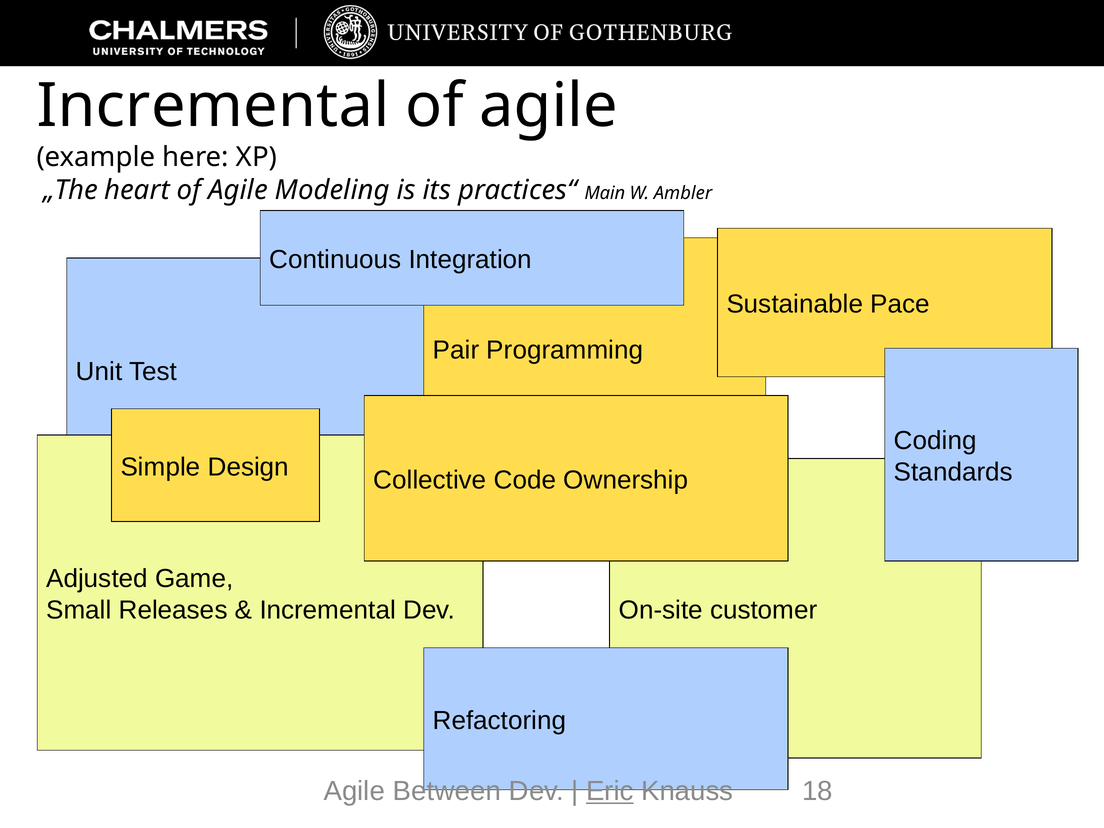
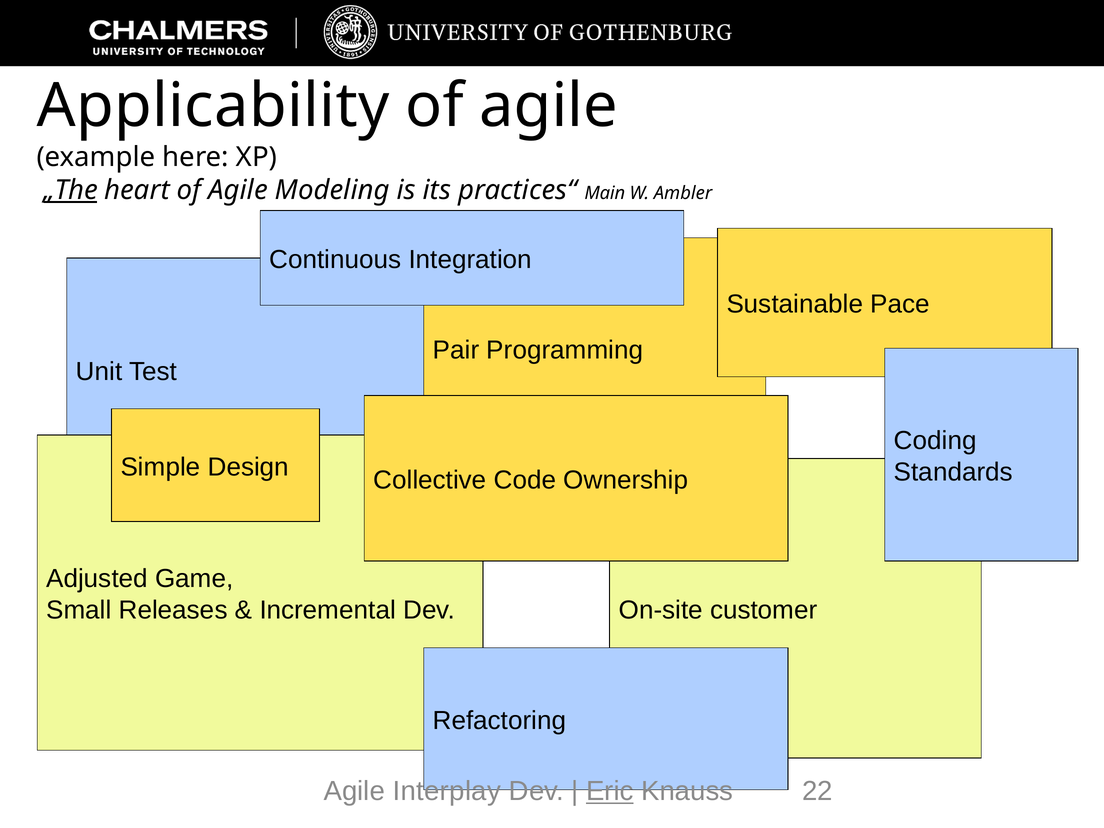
Incremental at (213, 106): Incremental -> Applicability
„The underline: none -> present
Between: Between -> Interplay
18: 18 -> 22
